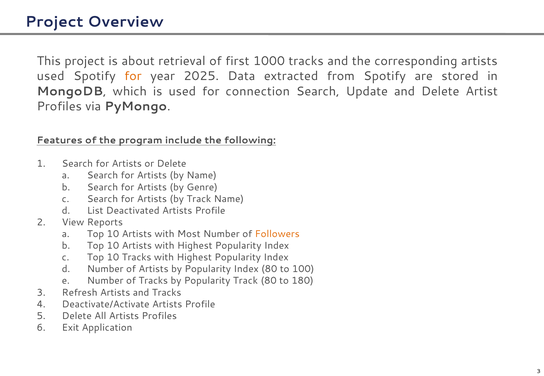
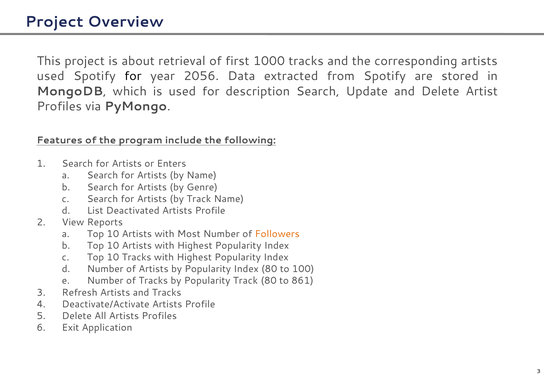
for at (133, 76) colour: orange -> black
2025: 2025 -> 2056
connection: connection -> description
or Delete: Delete -> Enters
180: 180 -> 861
